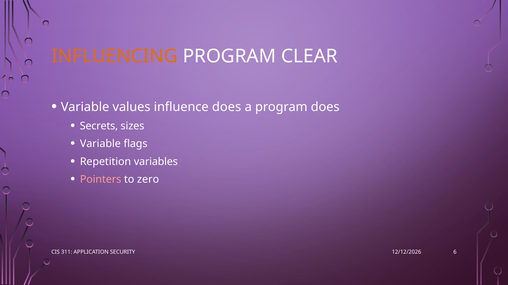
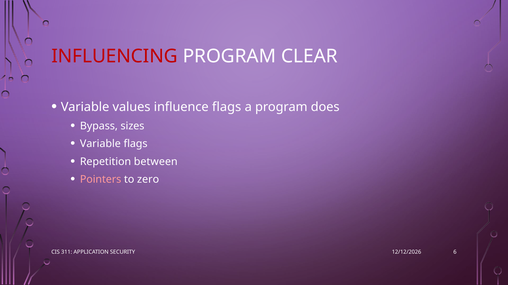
INFLUENCING colour: orange -> red
influence does: does -> flags
Secrets: Secrets -> Bypass
variables: variables -> between
